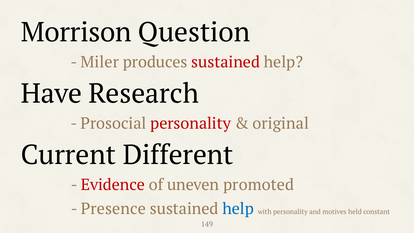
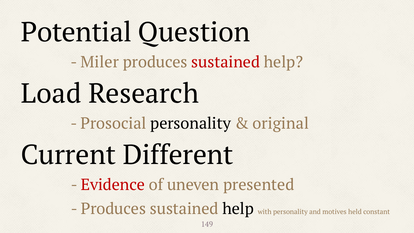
Morrison: Morrison -> Potential
Have: Have -> Load
personality at (191, 124) colour: red -> black
promoted: promoted -> presented
Presence at (113, 209): Presence -> Produces
help at (238, 209) colour: blue -> black
